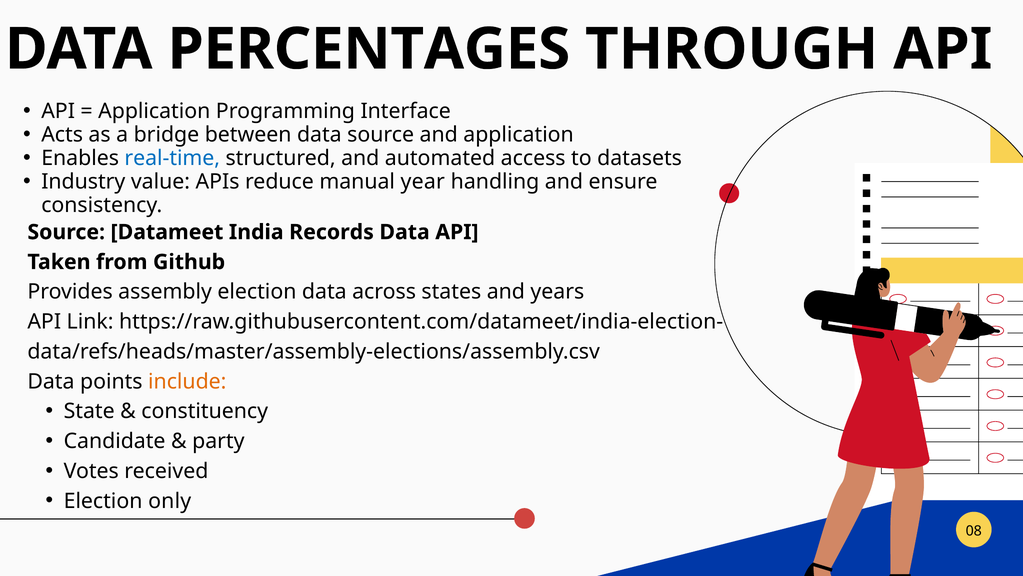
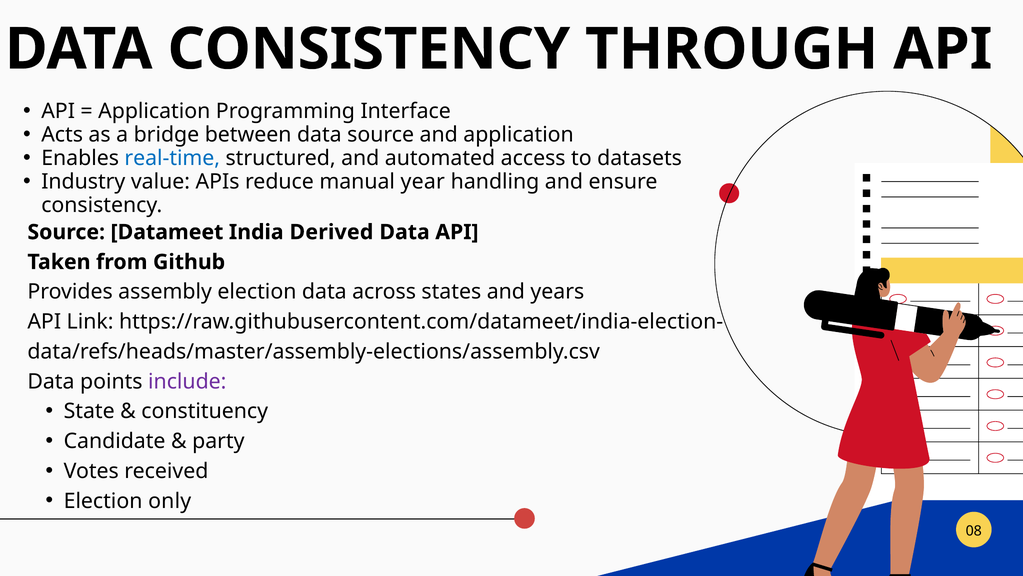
DATA PERCENTAGES: PERCENTAGES -> CONSISTENCY
Records: Records -> Derived
include colour: orange -> purple
